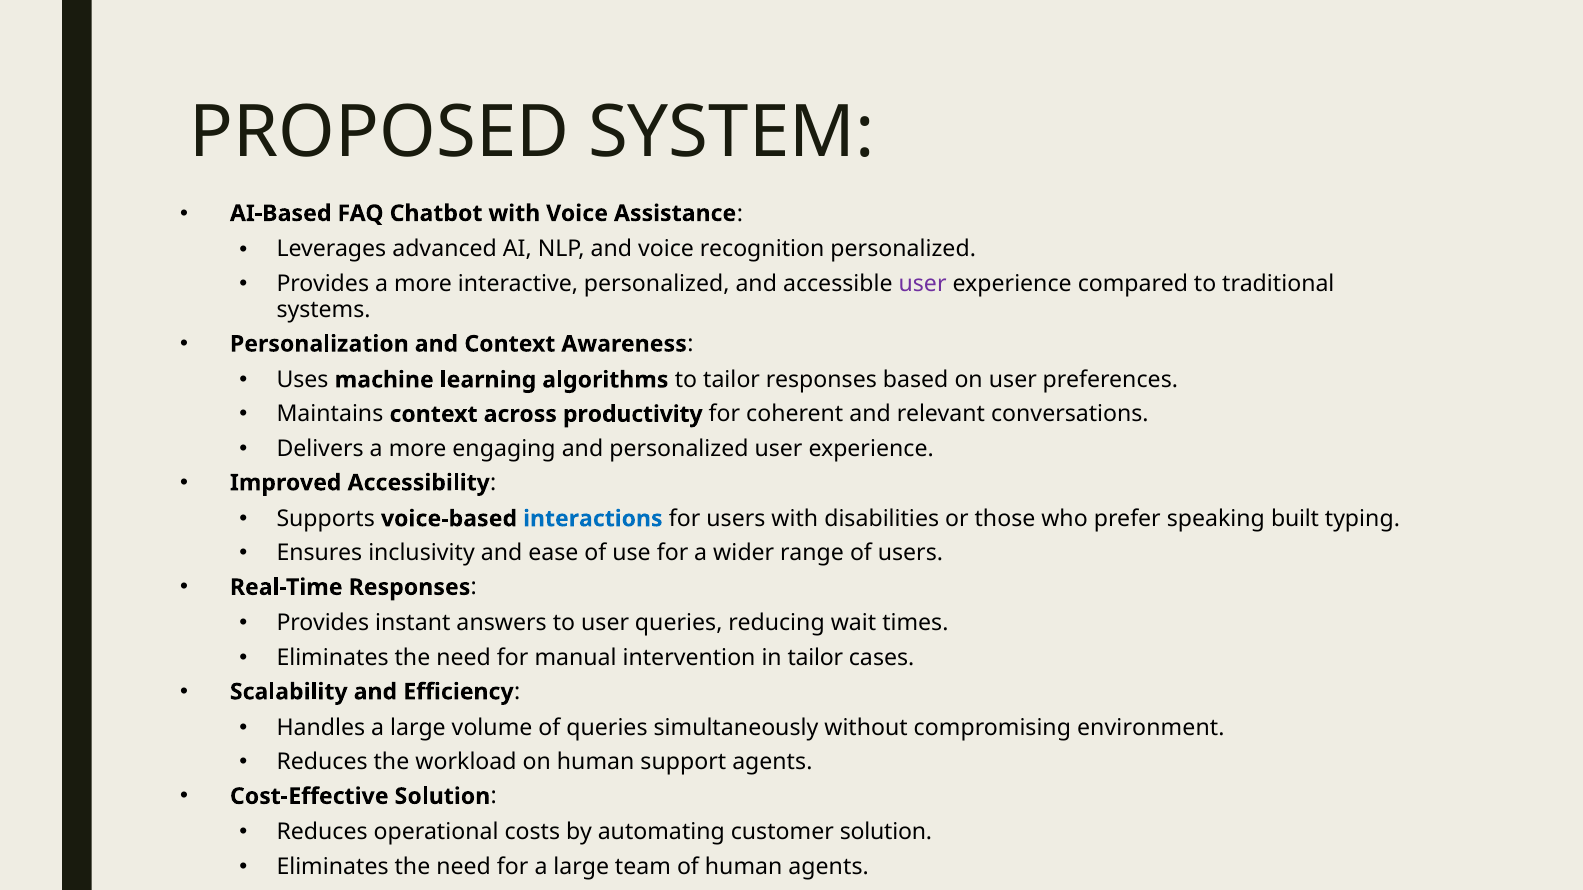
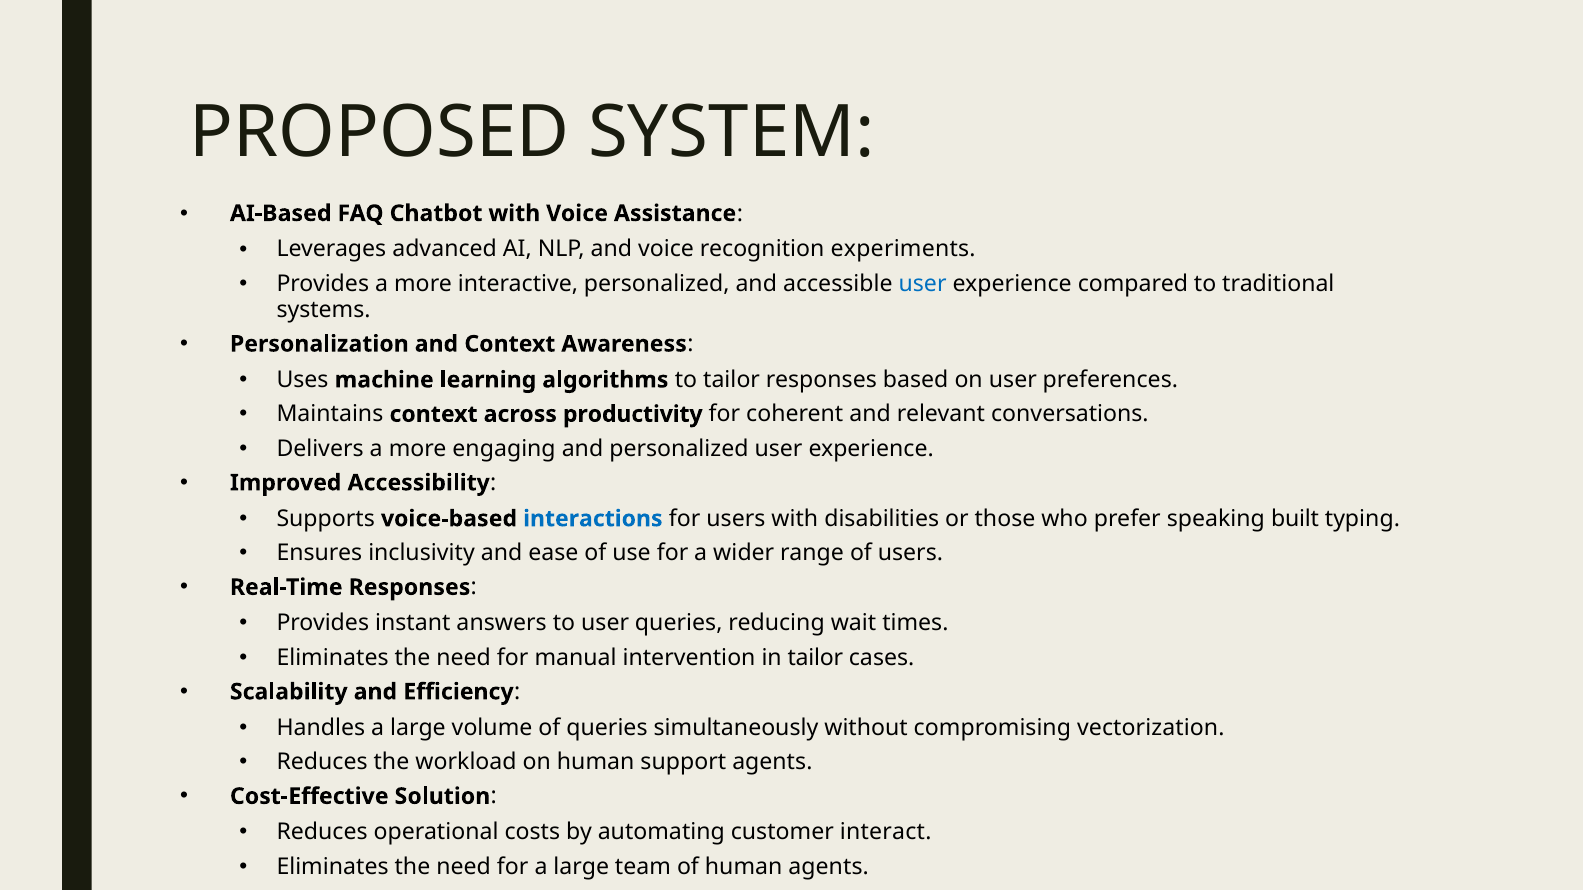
recognition personalized: personalized -> experiments
user at (923, 284) colour: purple -> blue
environment: environment -> vectorization
customer solution: solution -> interact
